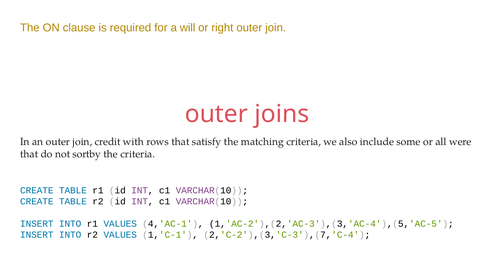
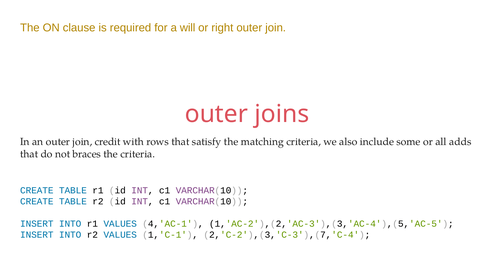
were: were -> adds
sortby: sortby -> braces
